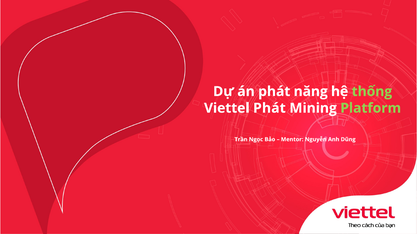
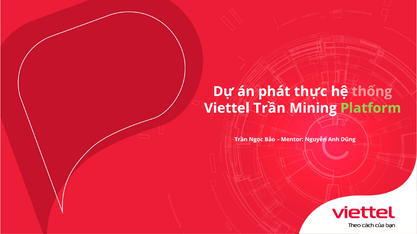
năng: năng -> thực
thống colour: light green -> pink
Viettel Phát: Phát -> Trần
